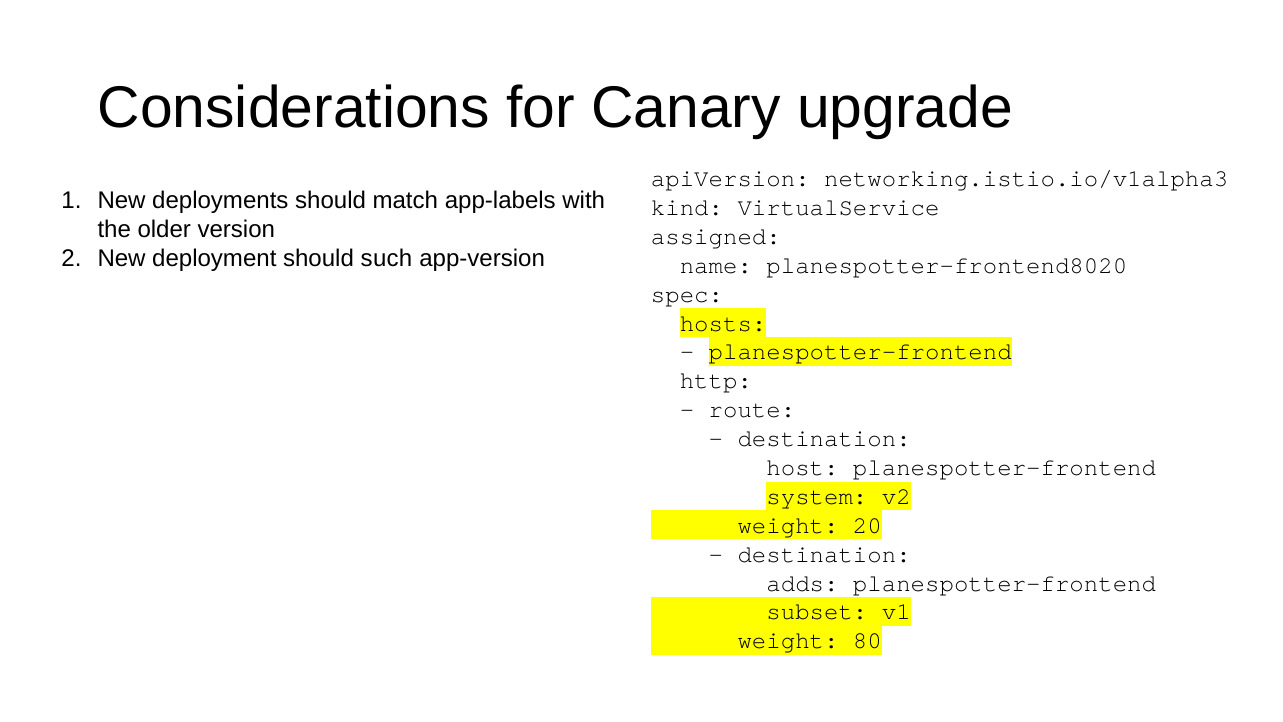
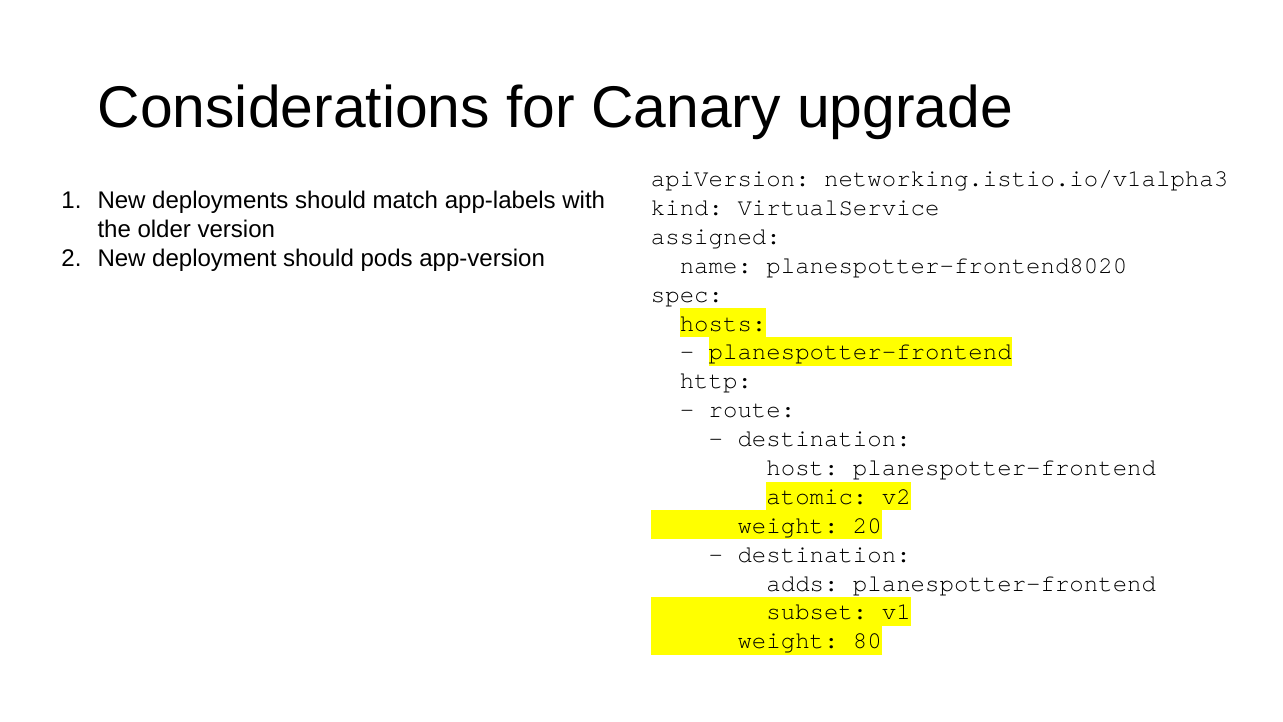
such: such -> pods
system: system -> atomic
